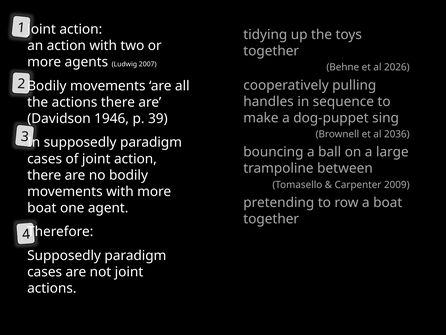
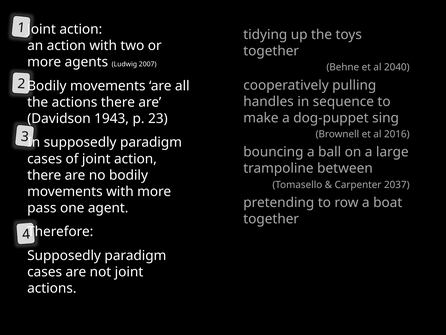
2026: 2026 -> 2040
1946: 1946 -> 1943
39: 39 -> 23
2036: 2036 -> 2016
2009: 2009 -> 2037
boat at (42, 208): boat -> pass
